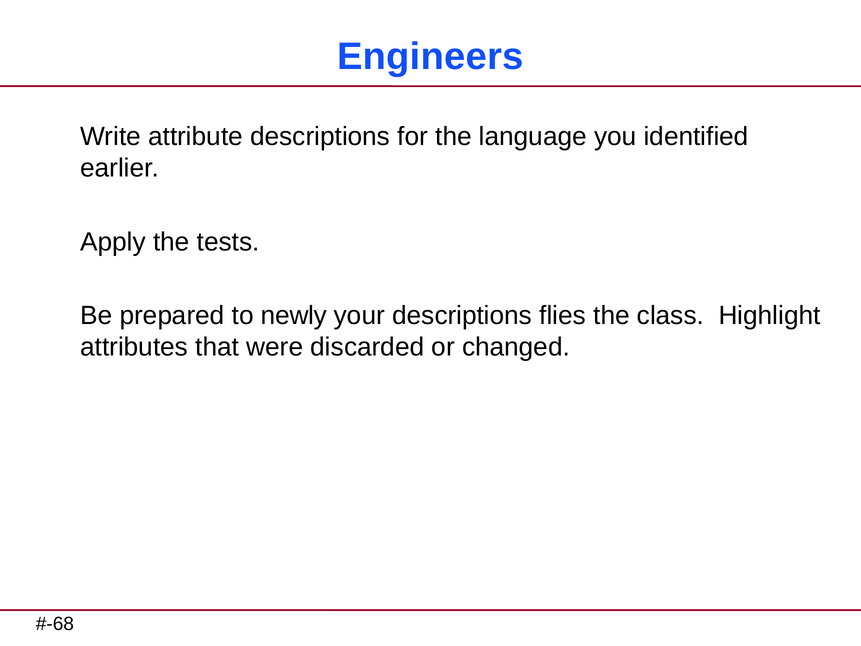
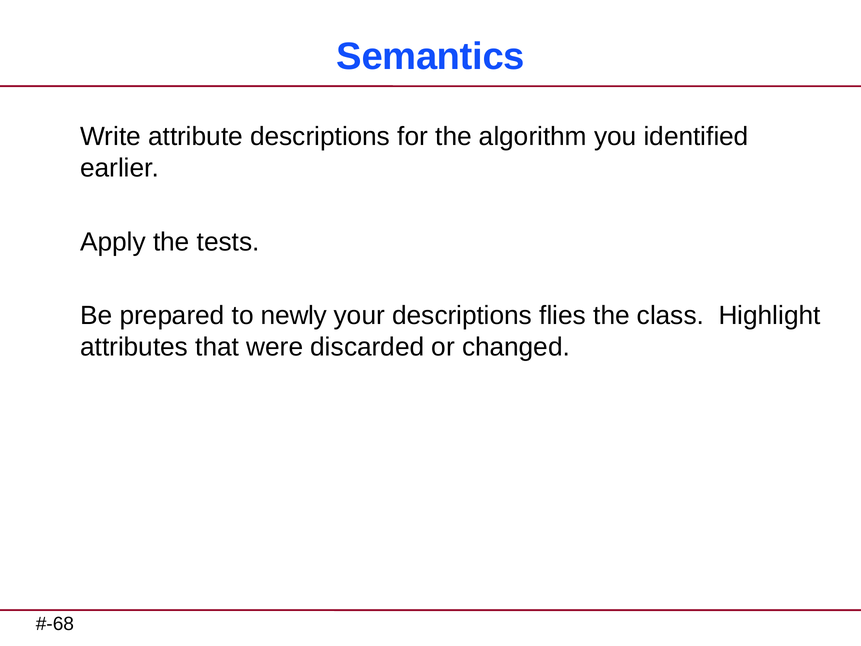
Engineers: Engineers -> Semantics
language: language -> algorithm
